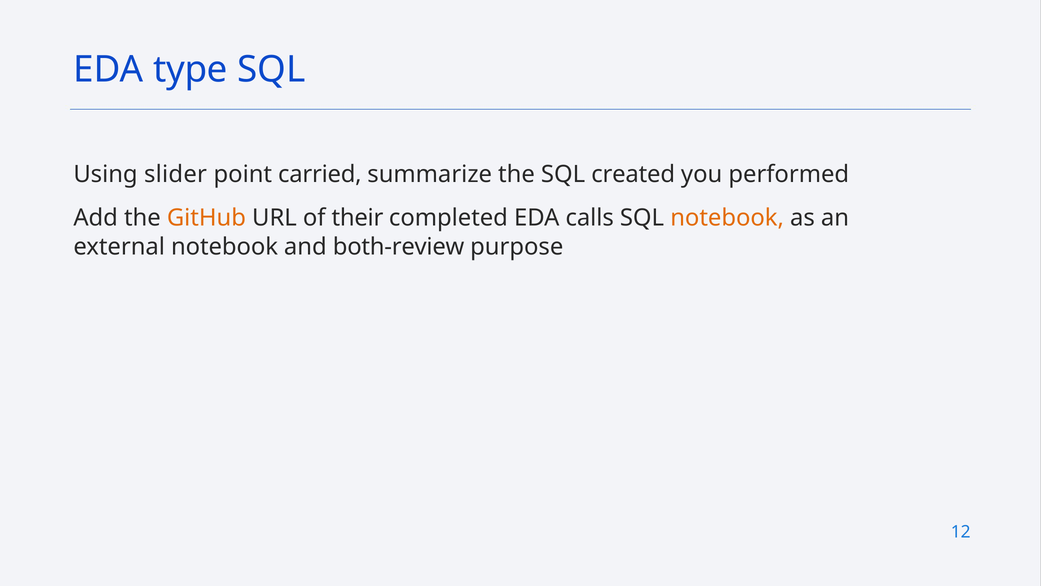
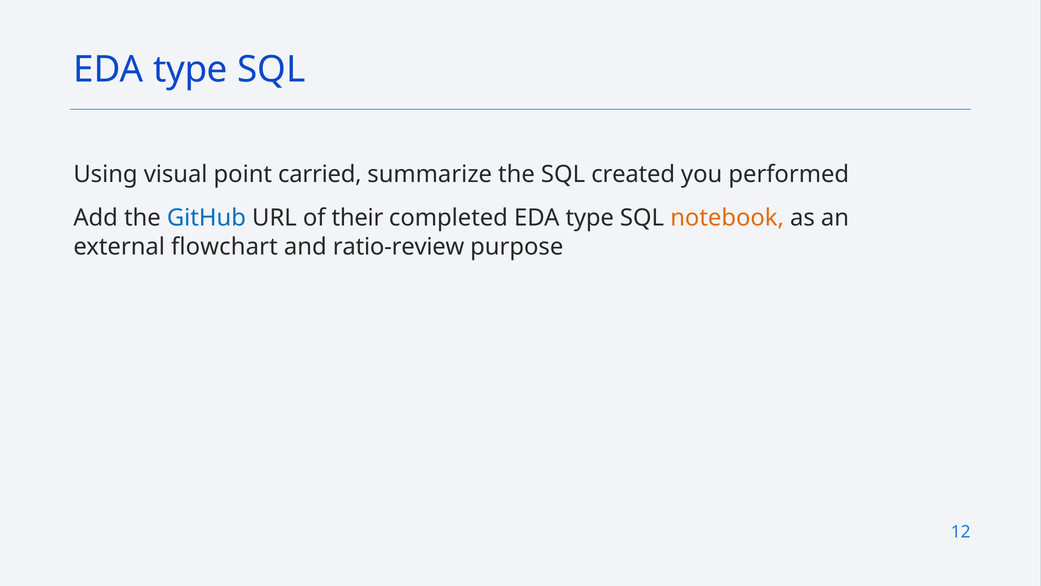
slider: slider -> visual
GitHub colour: orange -> blue
completed EDA calls: calls -> type
external notebook: notebook -> flowchart
both-review: both-review -> ratio-review
